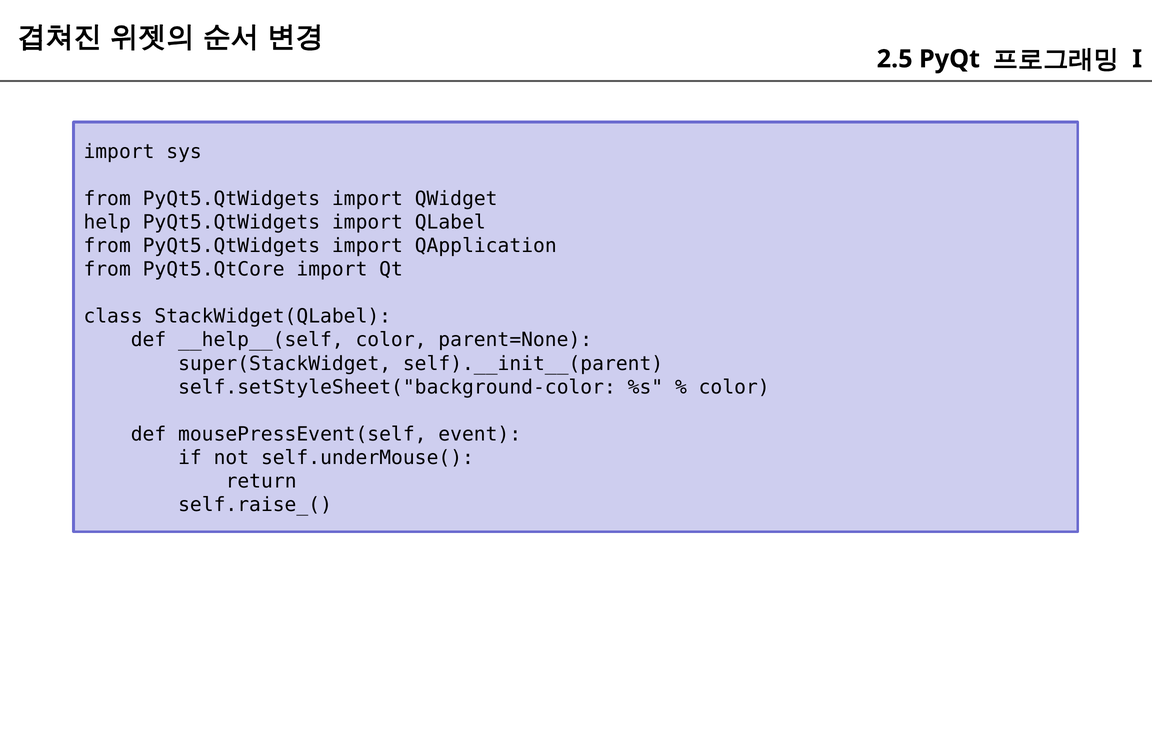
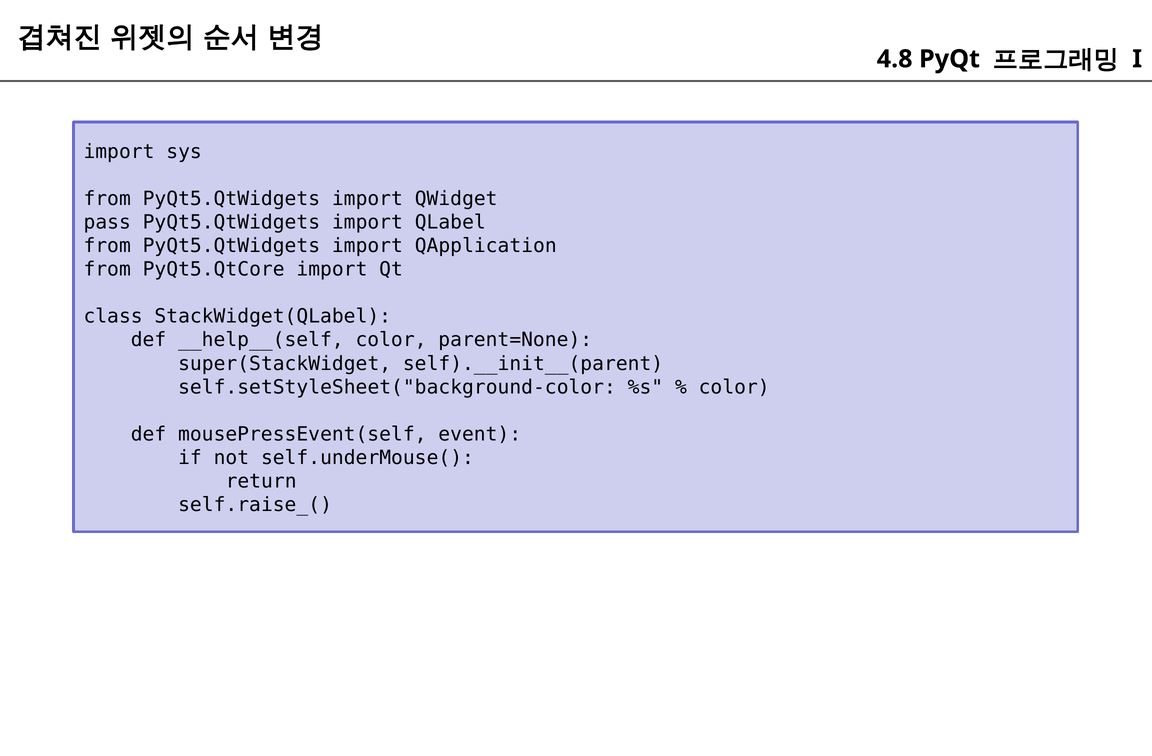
2.5: 2.5 -> 4.8
help: help -> pass
